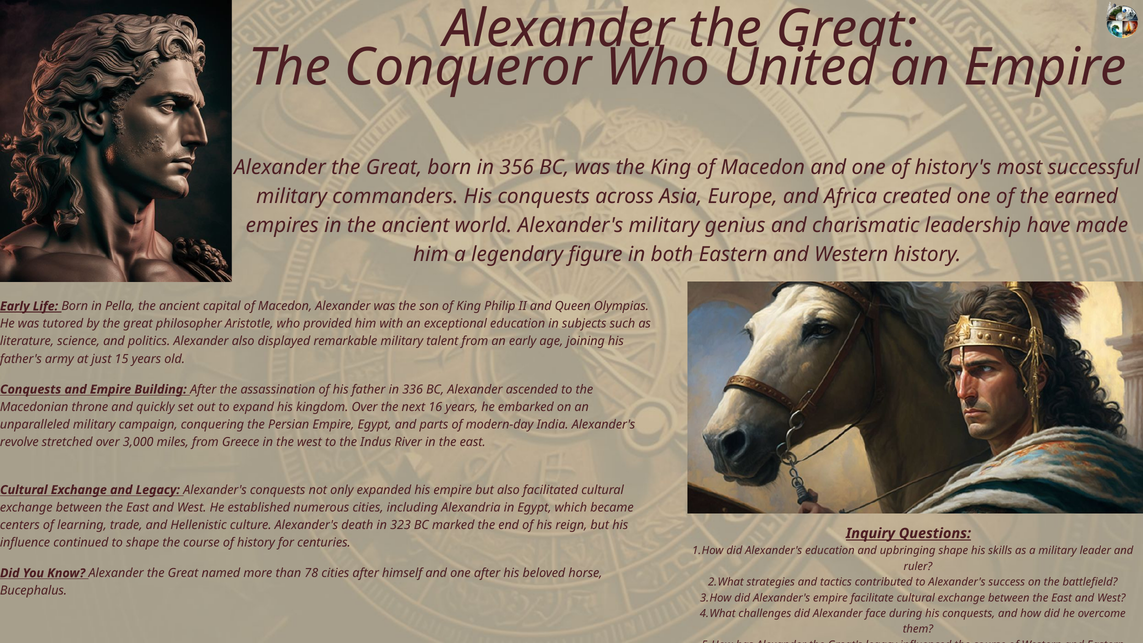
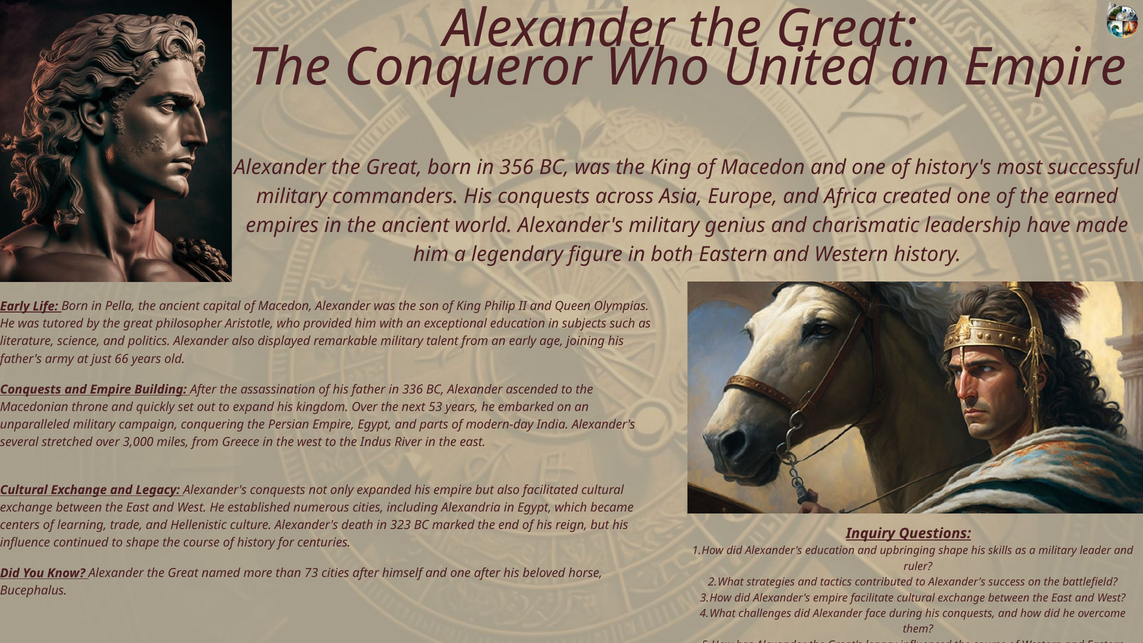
15: 15 -> 66
16: 16 -> 53
revolve: revolve -> several
78: 78 -> 73
